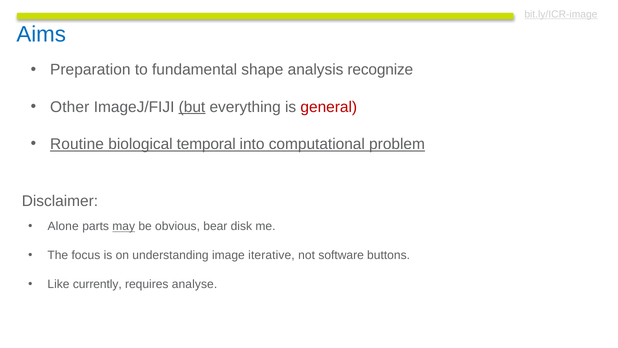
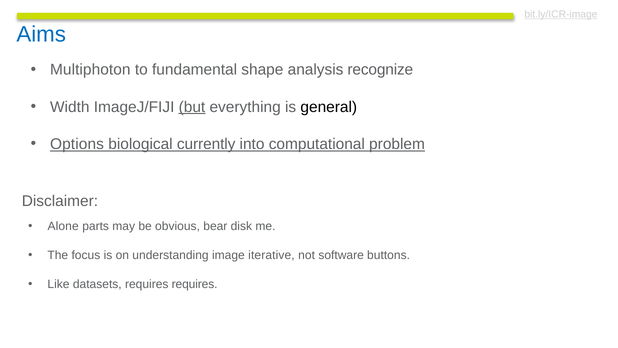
Preparation: Preparation -> Multiphoton
Other: Other -> Width
general colour: red -> black
Routine: Routine -> Options
temporal: temporal -> currently
may underline: present -> none
currently: currently -> datasets
requires analyse: analyse -> requires
